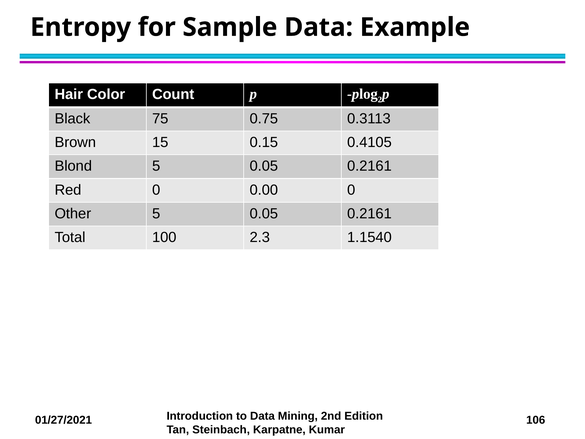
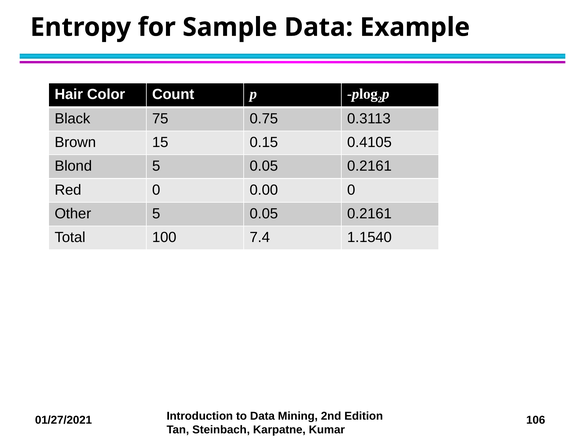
2.3: 2.3 -> 7.4
